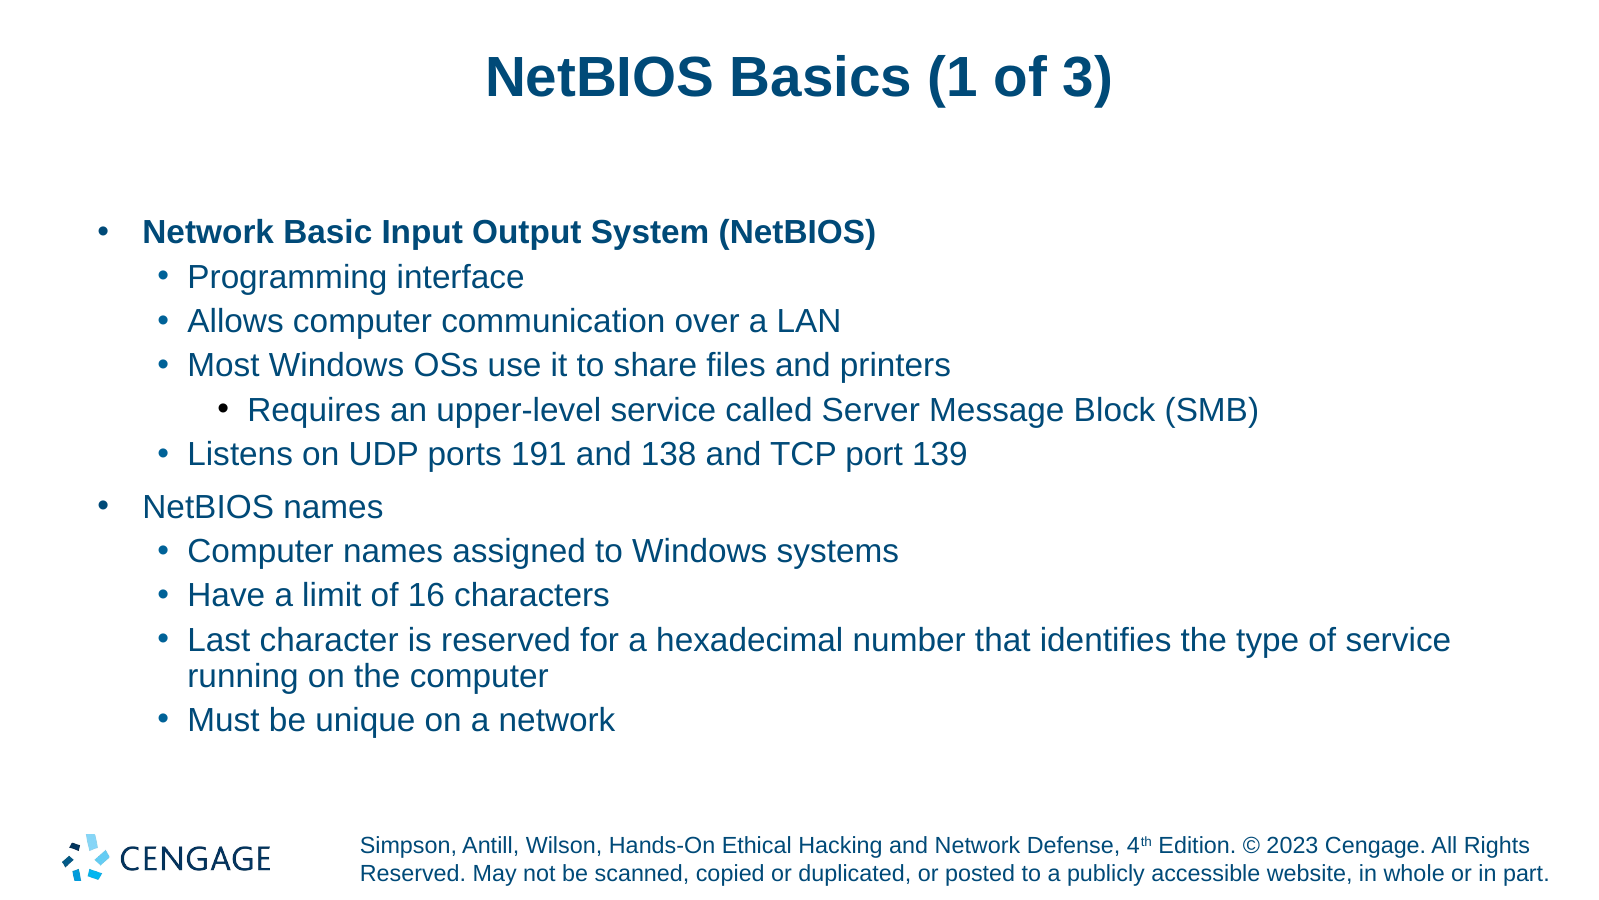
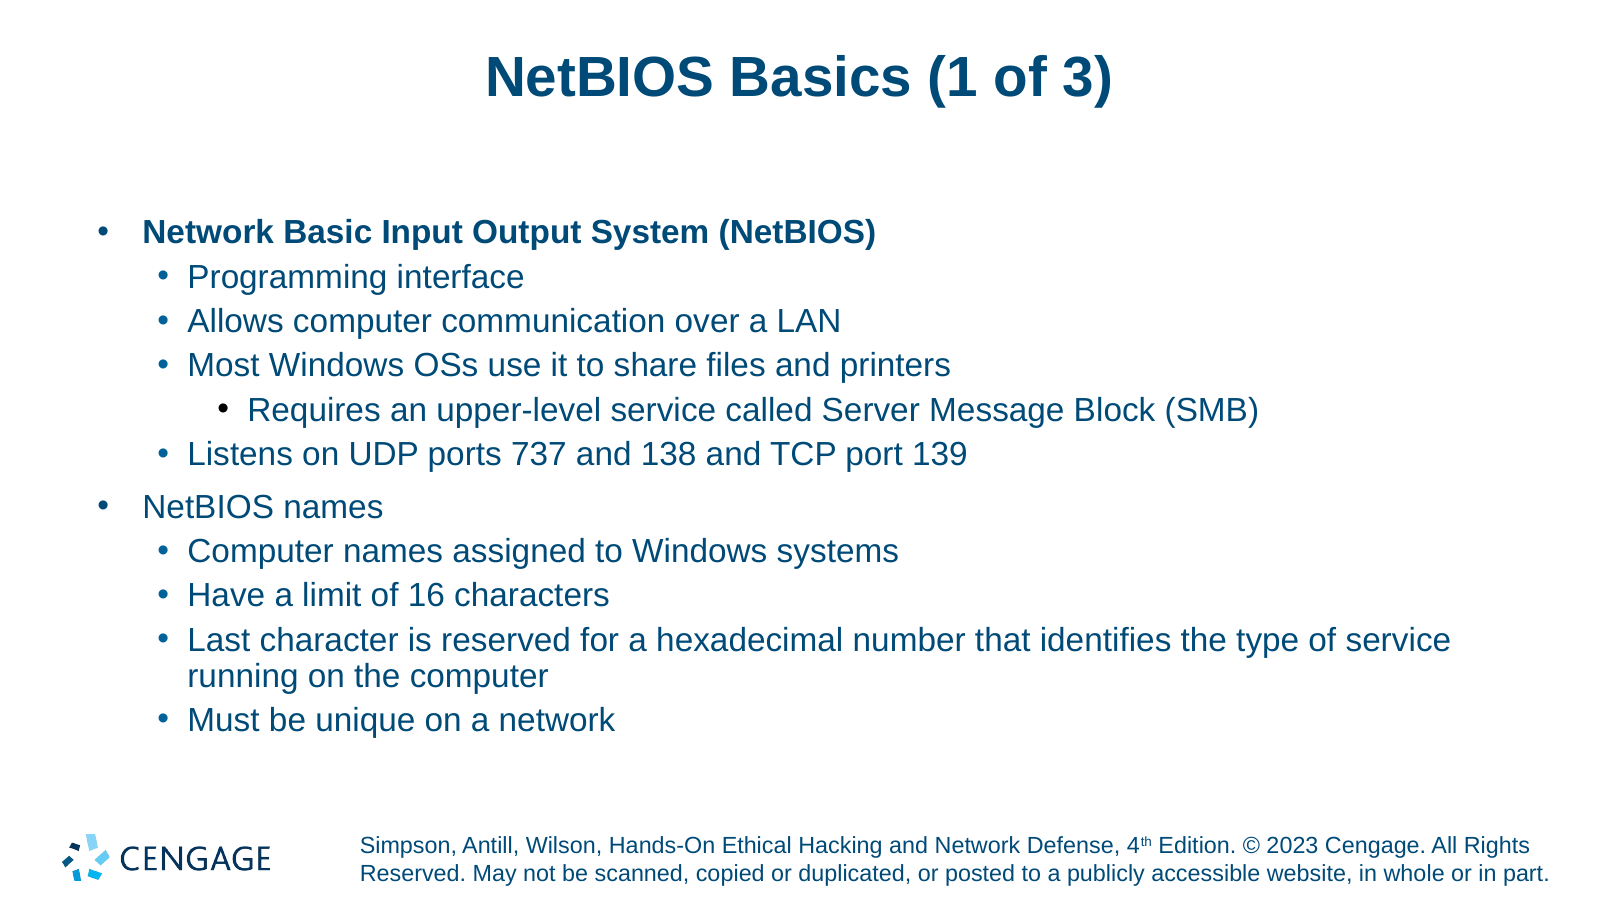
191: 191 -> 737
